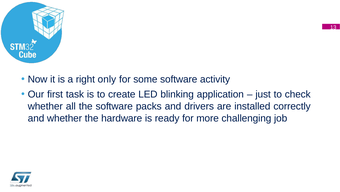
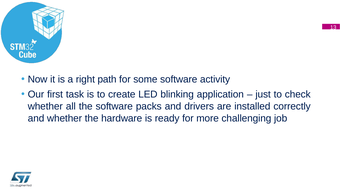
only: only -> path
